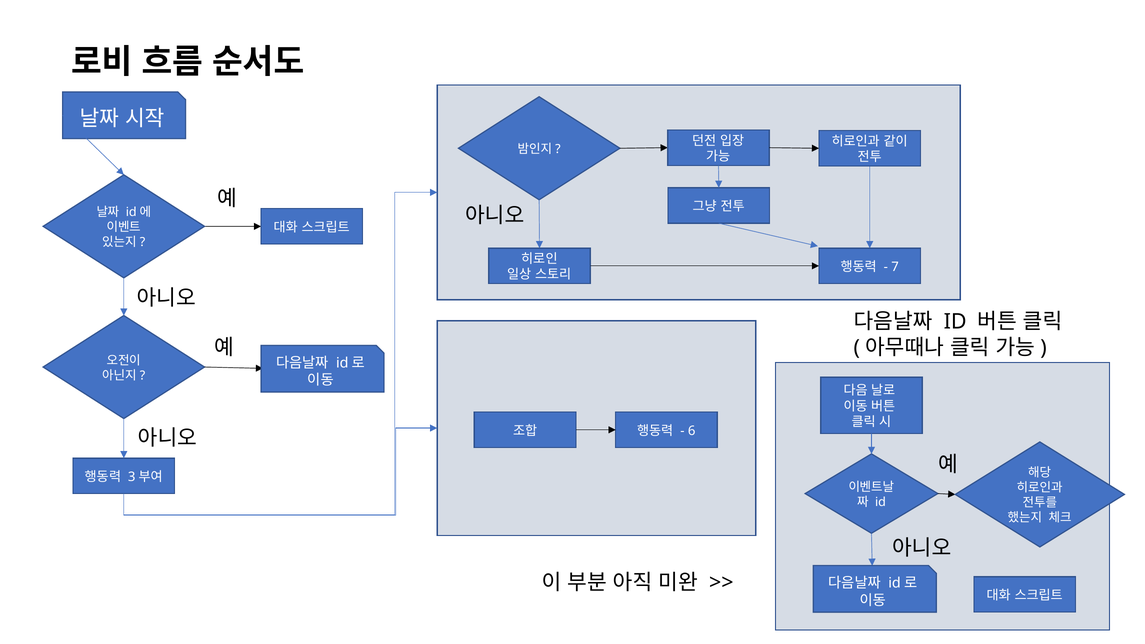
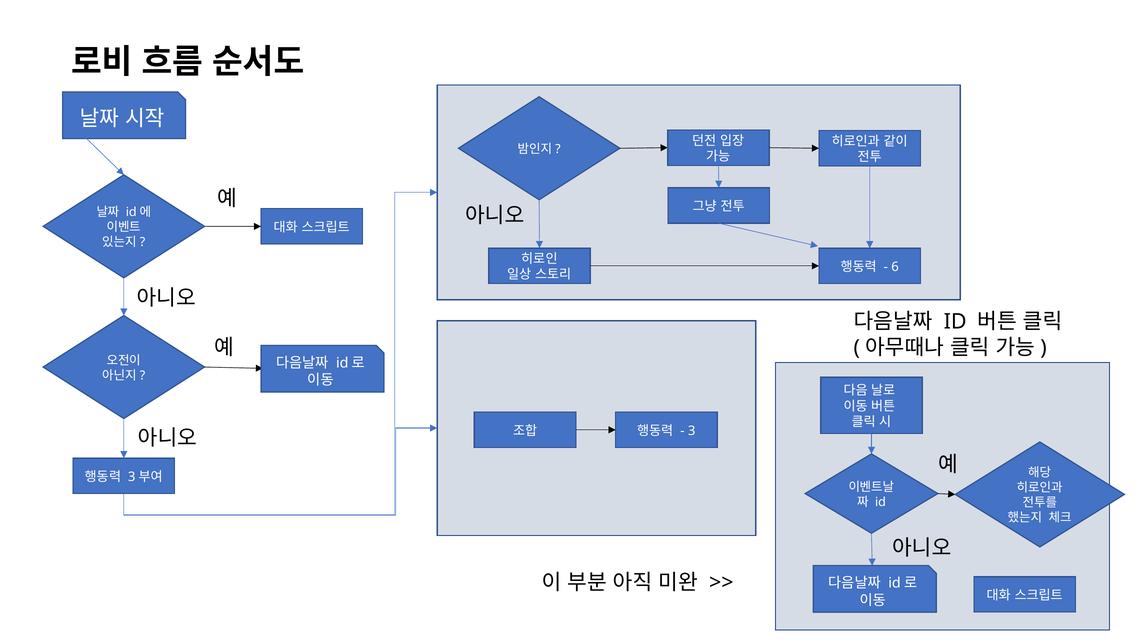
7: 7 -> 6
6: 6 -> 3
